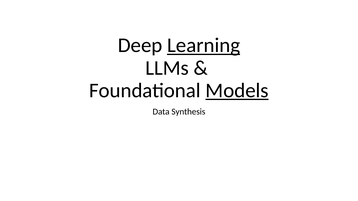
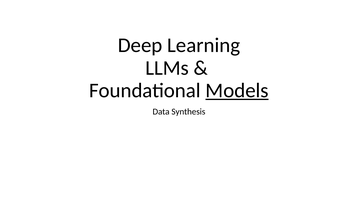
Learning underline: present -> none
